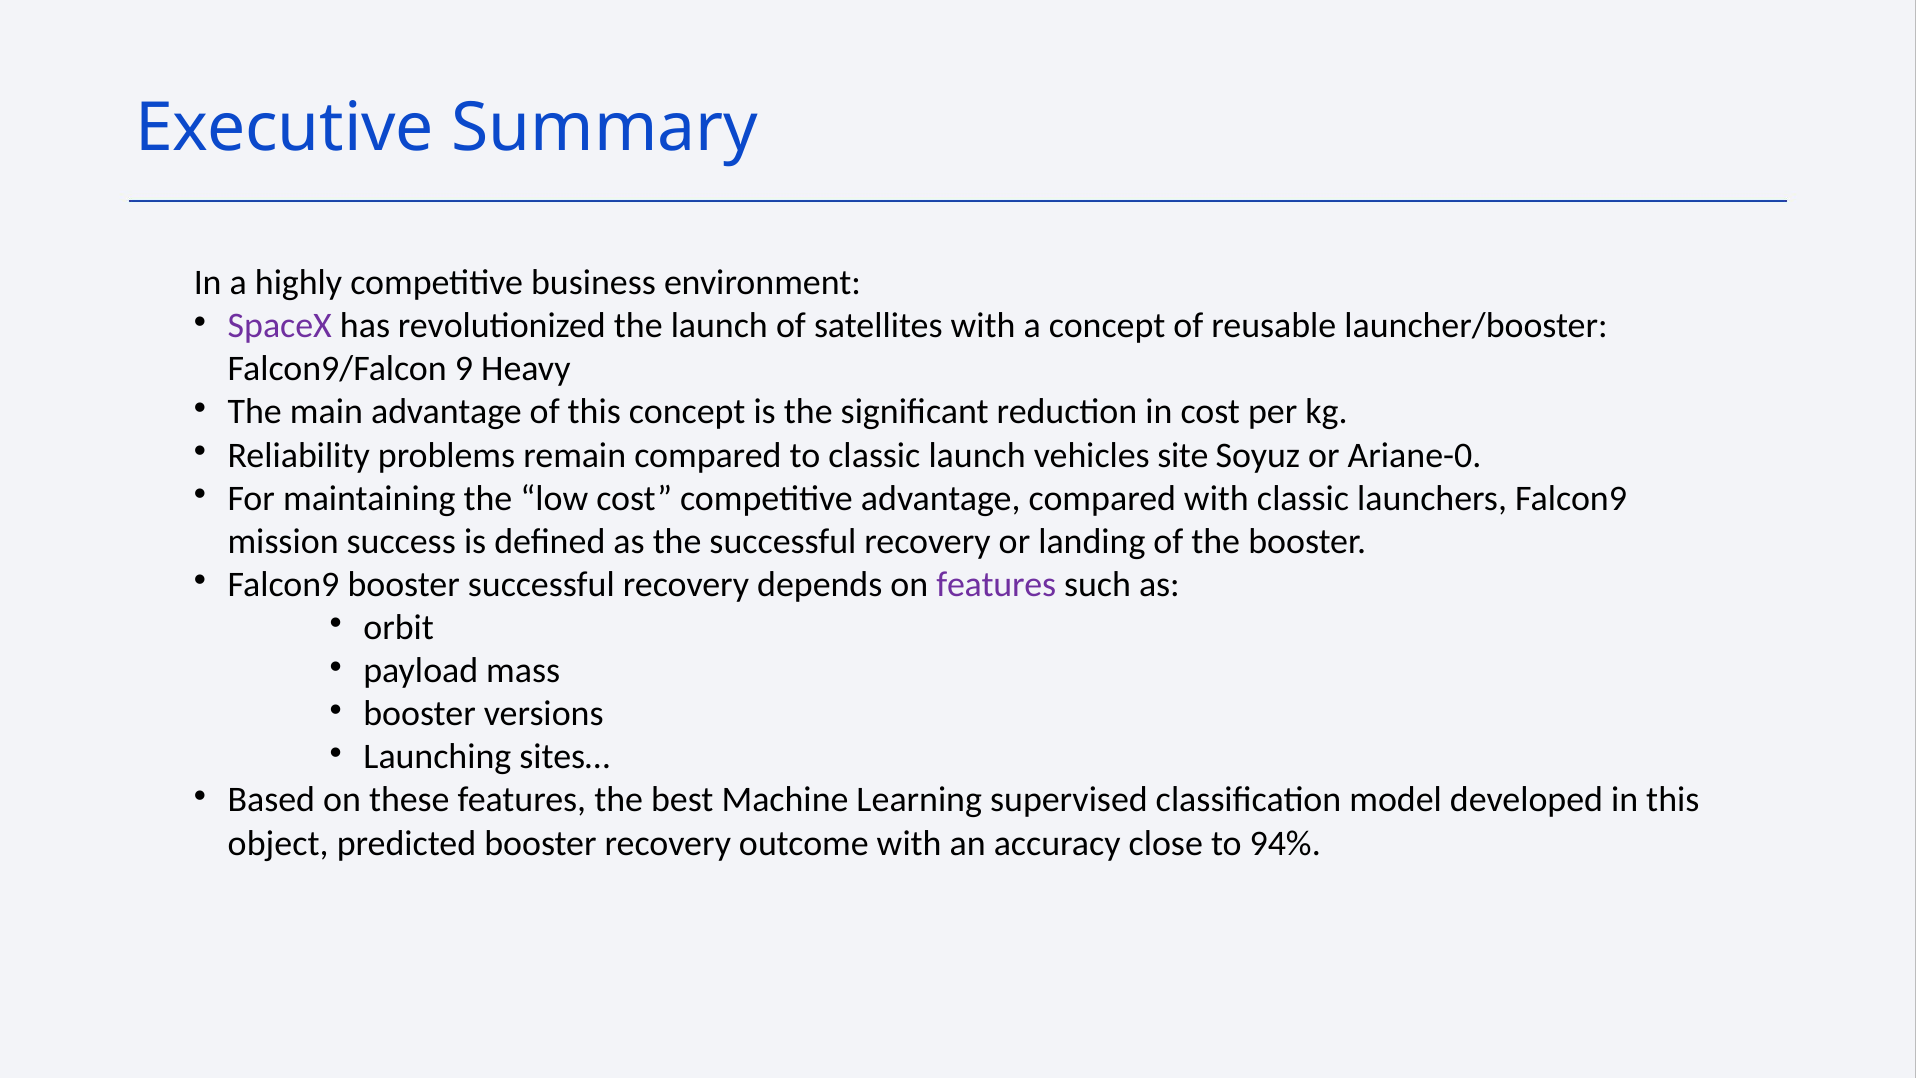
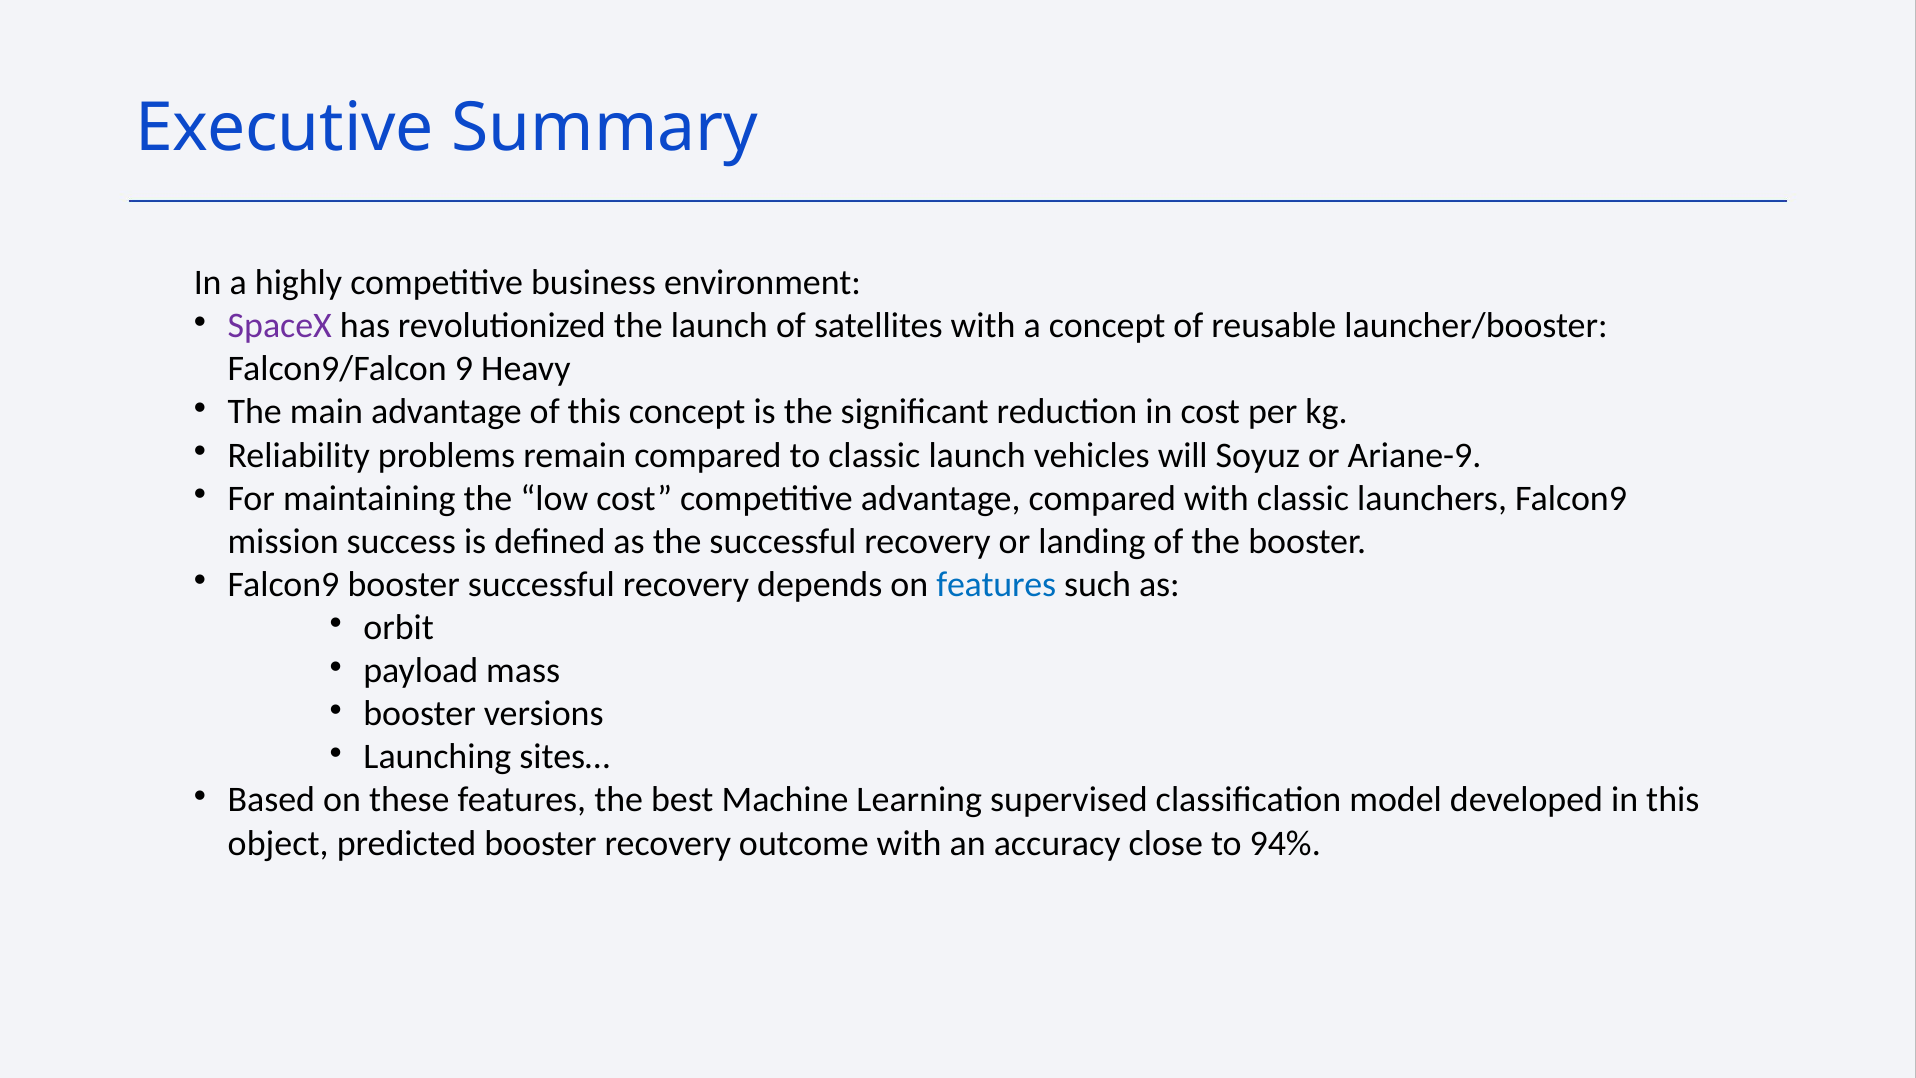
site: site -> will
Ariane-0: Ariane-0 -> Ariane-9
features at (996, 584) colour: purple -> blue
